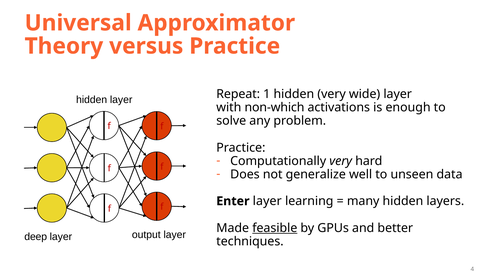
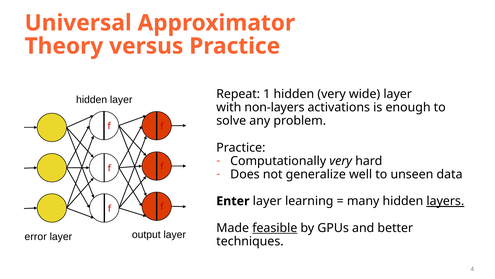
non-which: non-which -> non-layers
layers underline: none -> present
deep: deep -> error
